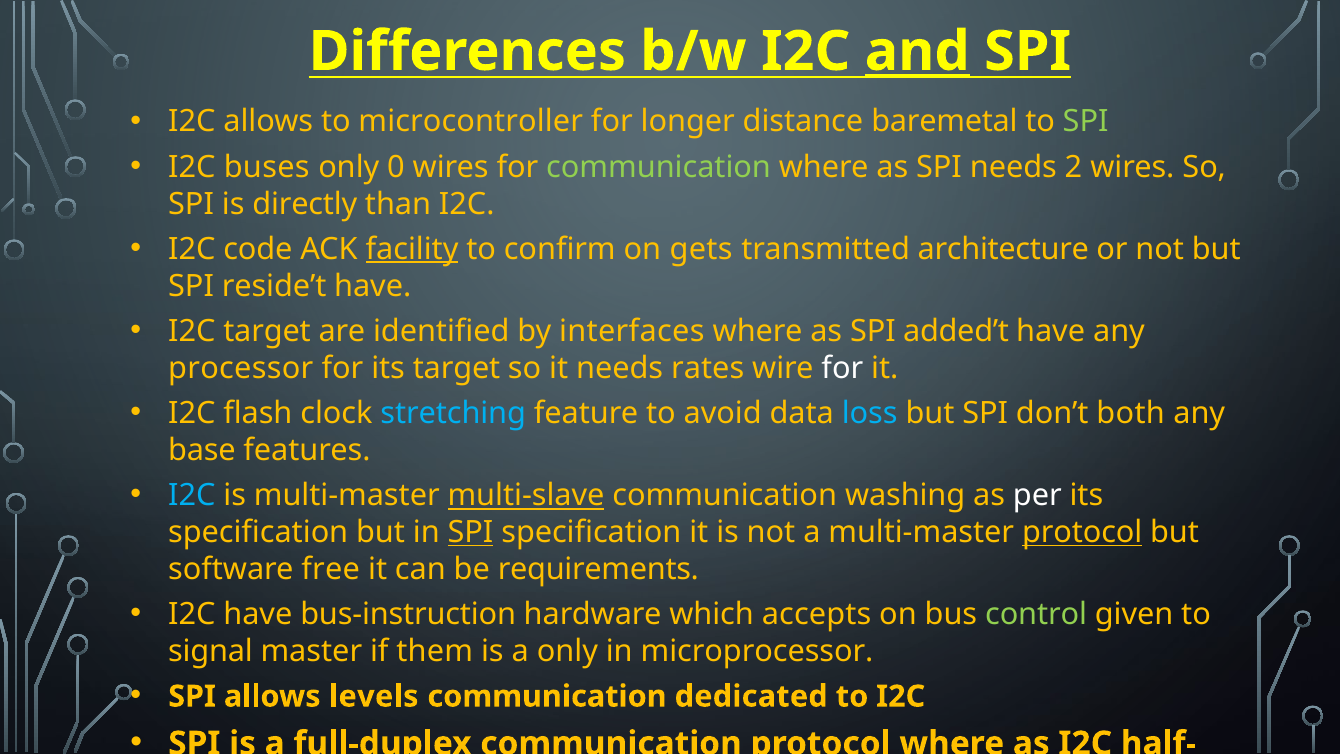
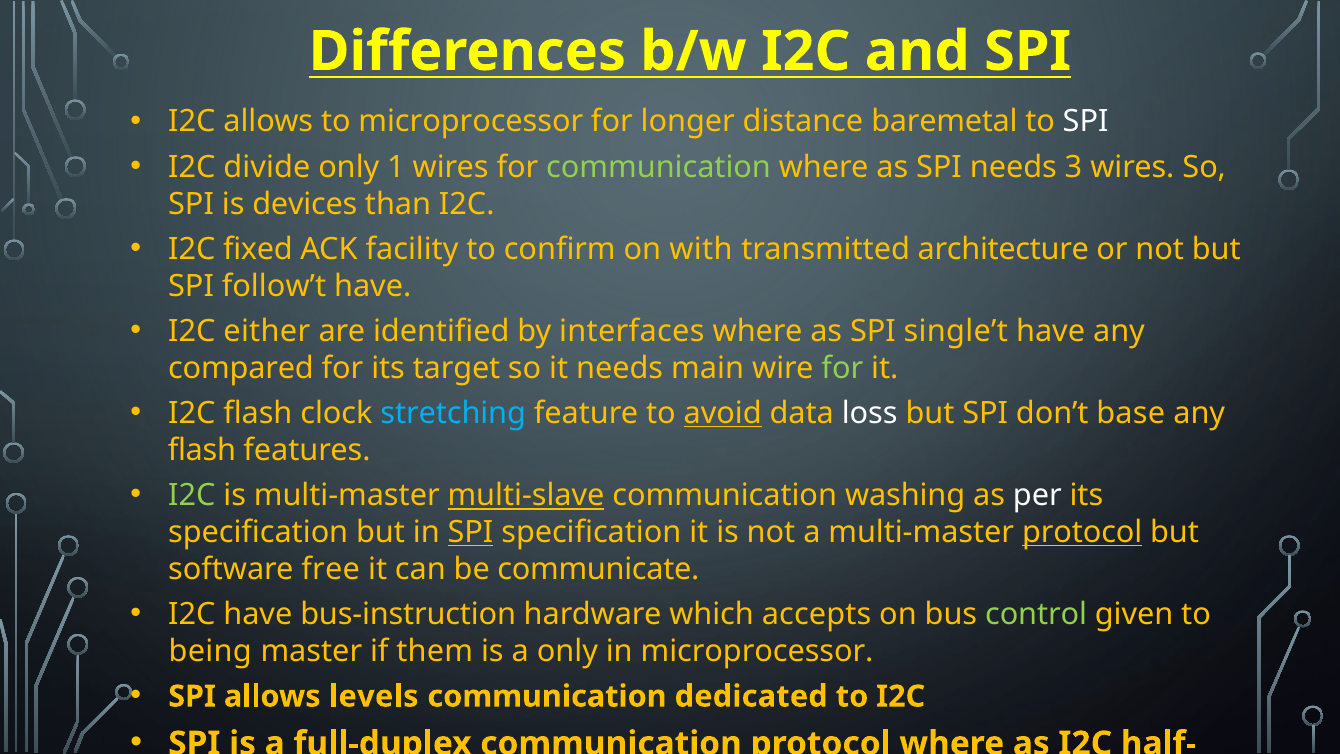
and underline: present -> none
to microcontroller: microcontroller -> microprocessor
SPI at (1086, 122) colour: light green -> white
buses: buses -> divide
0: 0 -> 1
2: 2 -> 3
directly: directly -> devices
code: code -> fixed
facility underline: present -> none
gets: gets -> with
reside’t: reside’t -> follow’t
I2C target: target -> either
added’t: added’t -> single’t
processor: processor -> compared
rates: rates -> main
for at (842, 368) colour: white -> light green
avoid underline: none -> present
loss colour: light blue -> white
both: both -> base
base at (202, 450): base -> flash
I2C at (192, 495) colour: light blue -> light green
requirements: requirements -> communicate
signal: signal -> being
